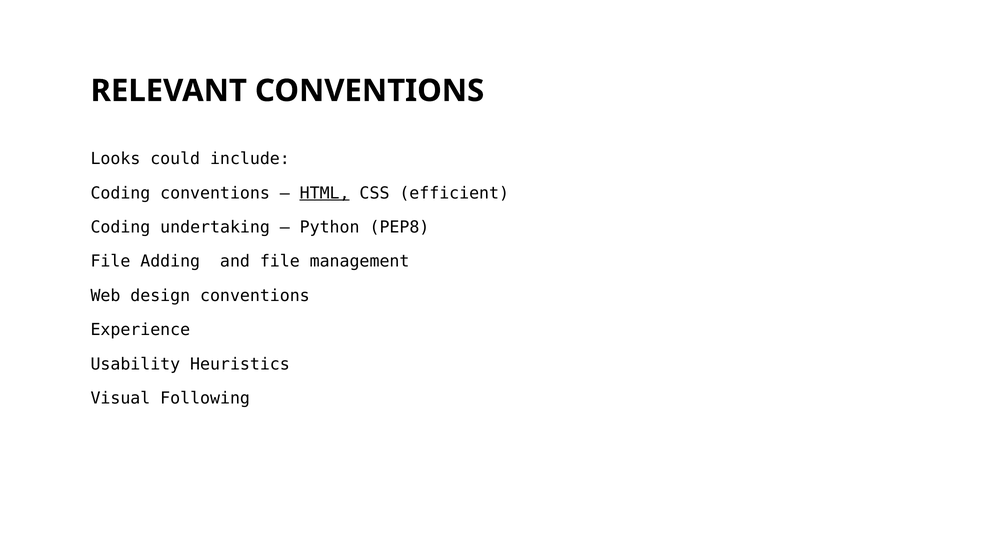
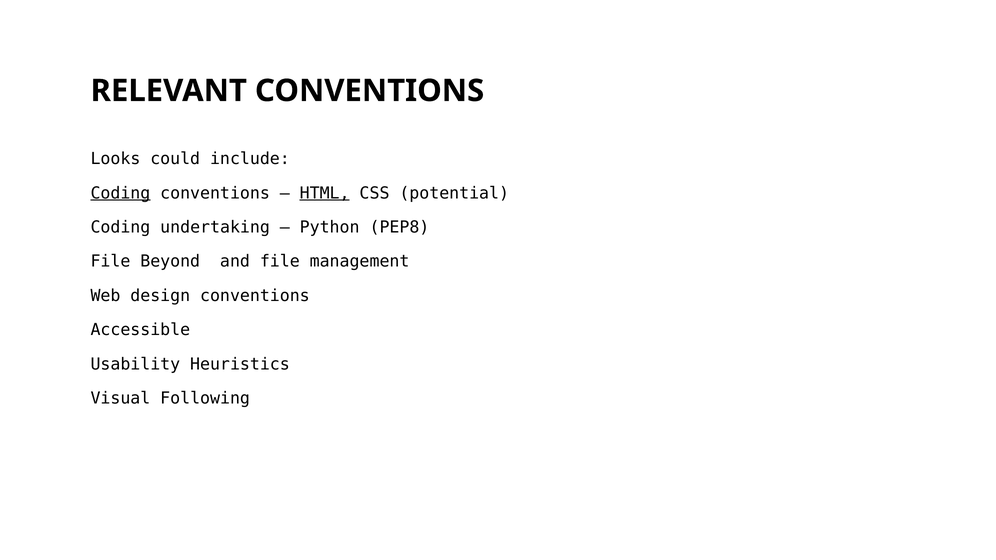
Coding at (120, 193) underline: none -> present
efficient: efficient -> potential
Adding: Adding -> Beyond
Experience: Experience -> Accessible
